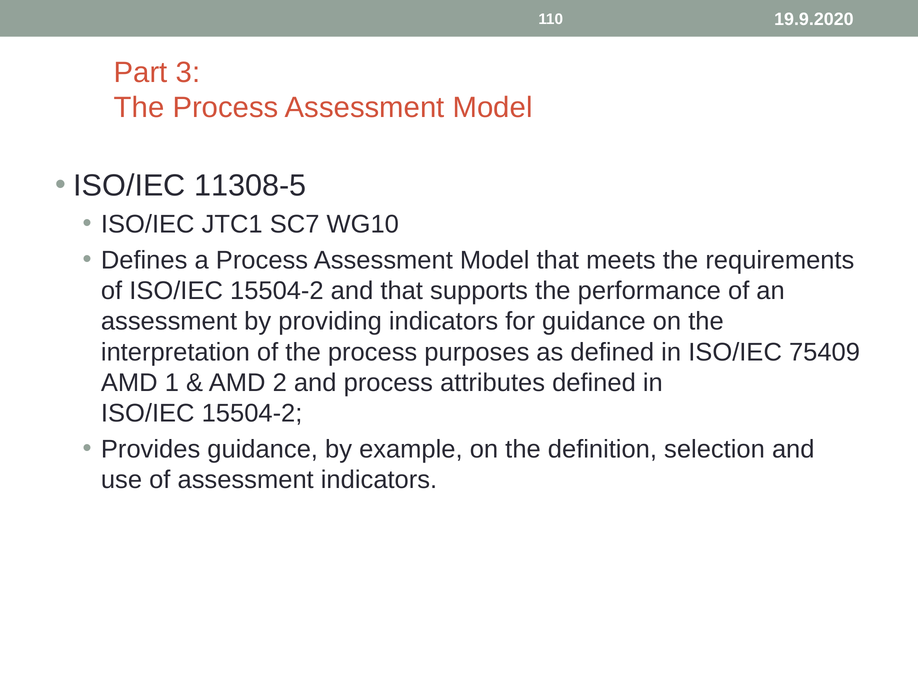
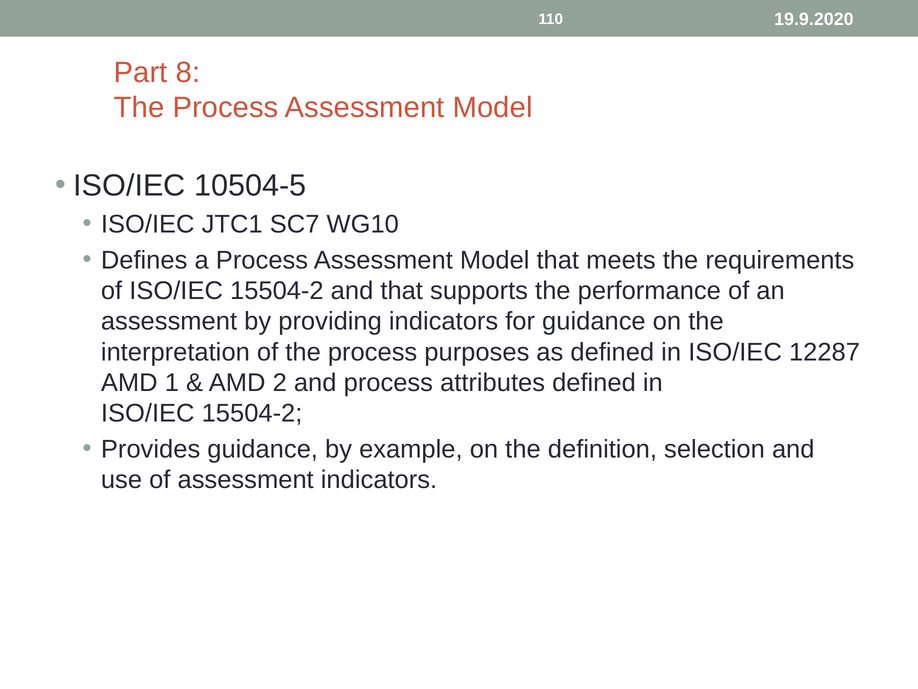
3: 3 -> 8
11308-5: 11308-5 -> 10504-5
75409: 75409 -> 12287
